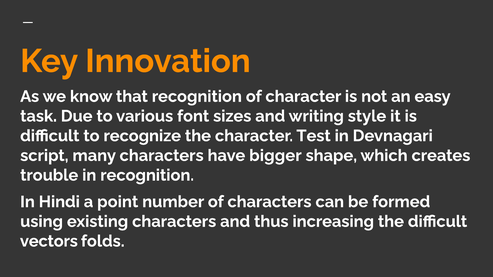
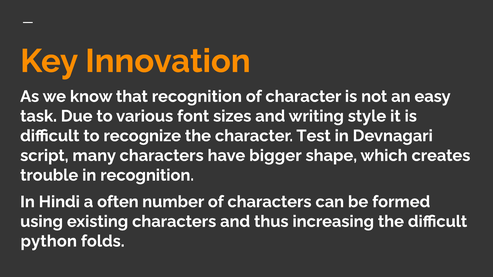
point: point -> often
vectors: vectors -> python
